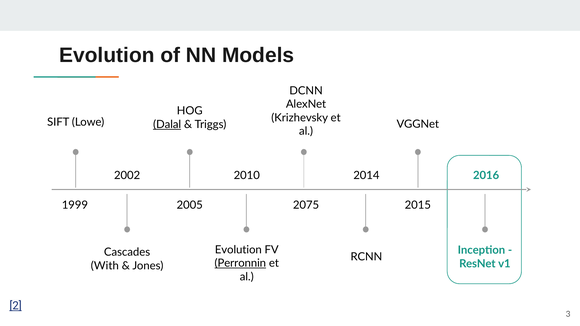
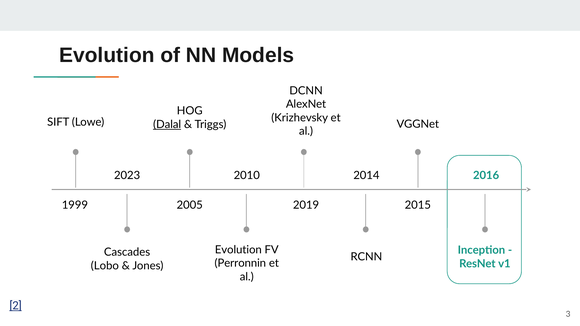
2002: 2002 -> 2023
2075: 2075 -> 2019
Perronnin underline: present -> none
With: With -> Lobo
